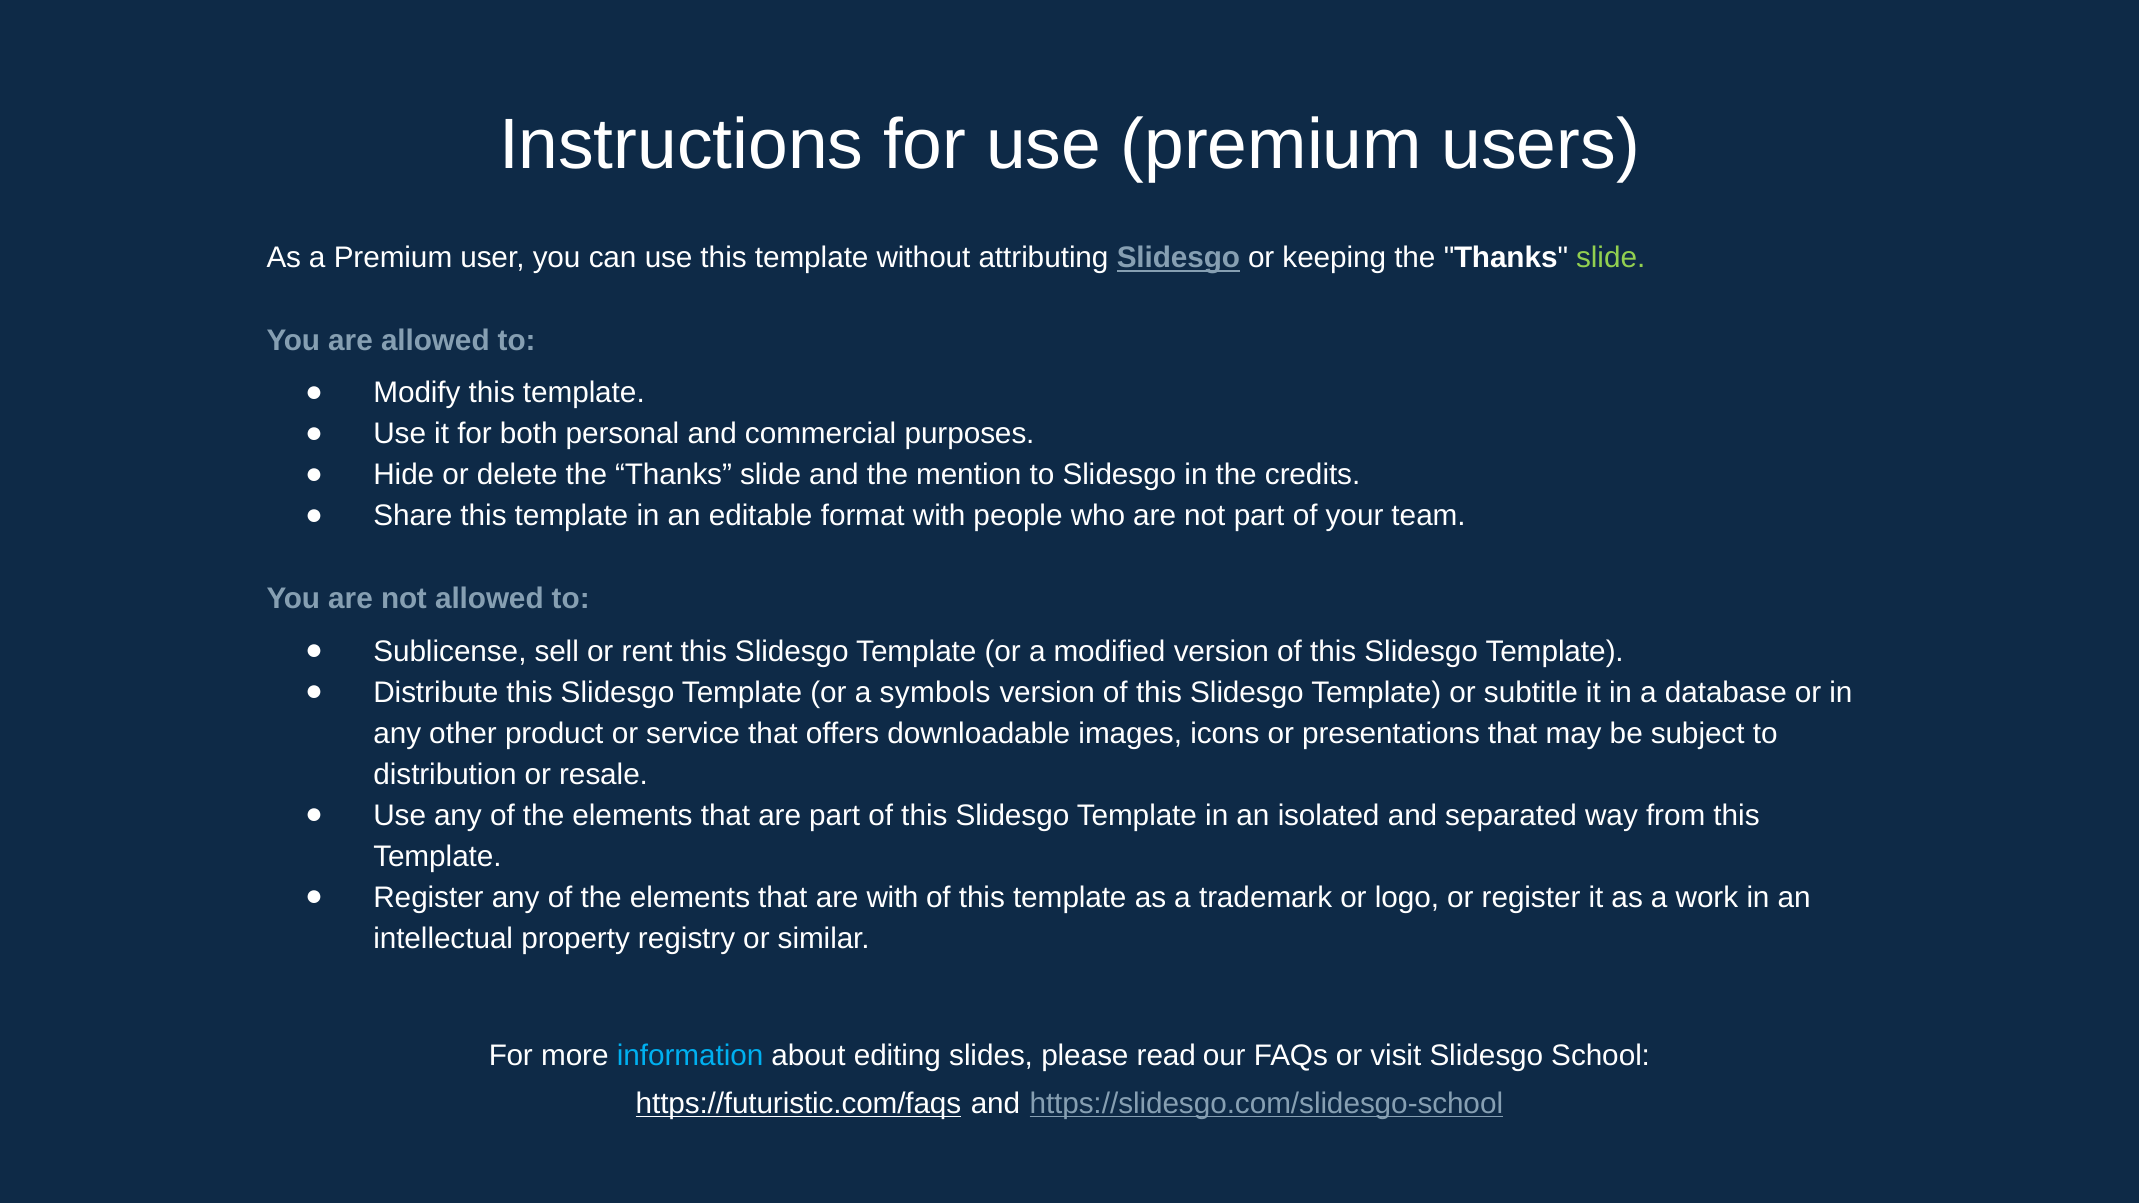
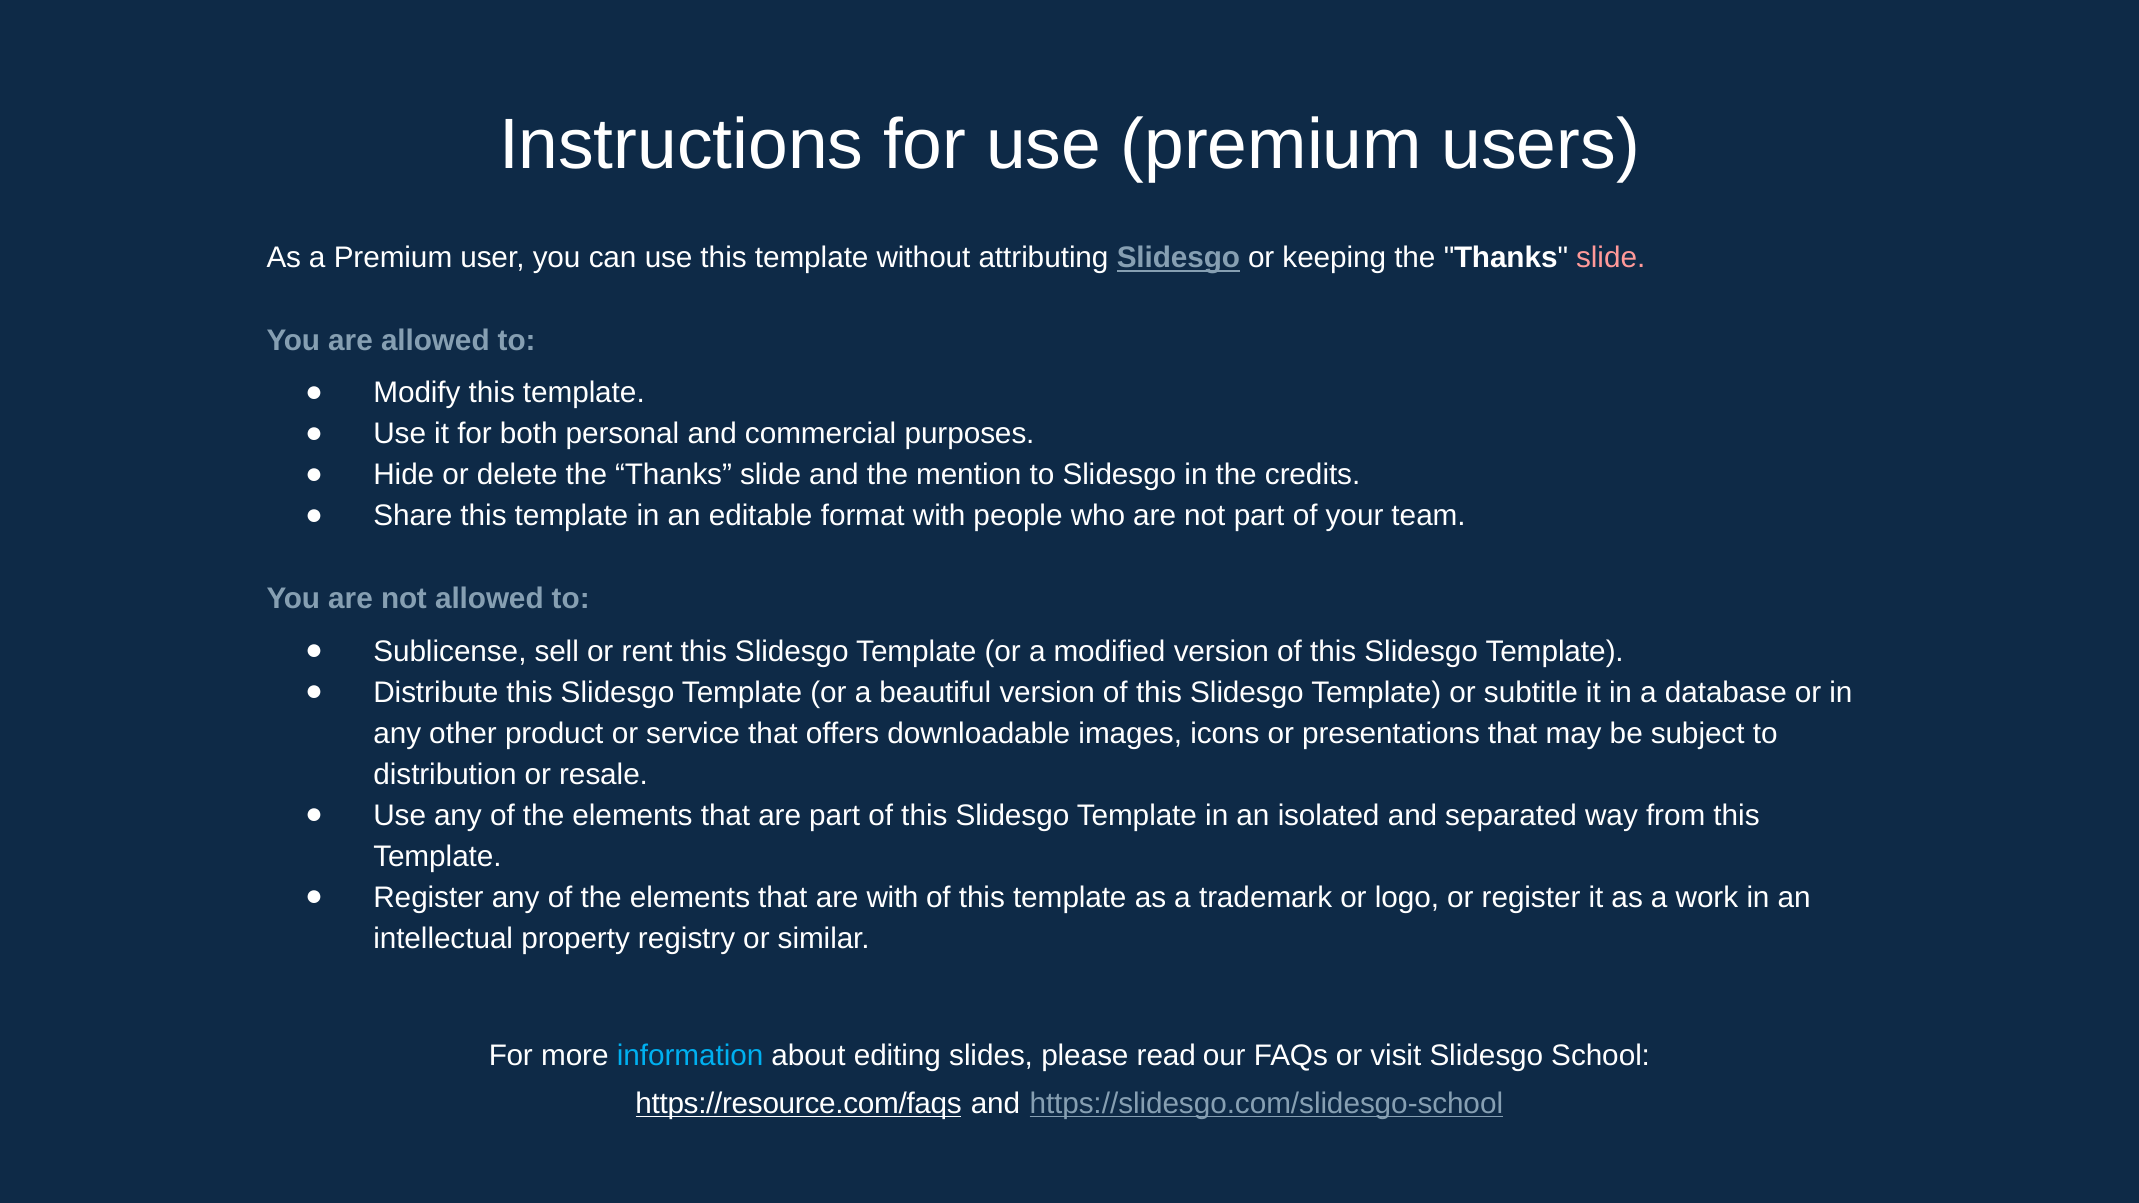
slide at (1611, 258) colour: light green -> pink
symbols: symbols -> beautiful
https://futuristic.com/faqs: https://futuristic.com/faqs -> https://resource.com/faqs
